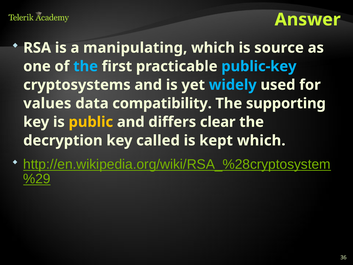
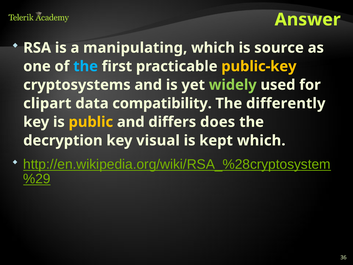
public-key colour: light blue -> yellow
widely colour: light blue -> light green
values: values -> clipart
supporting: supporting -> differently
clear: clear -> does
called: called -> visual
